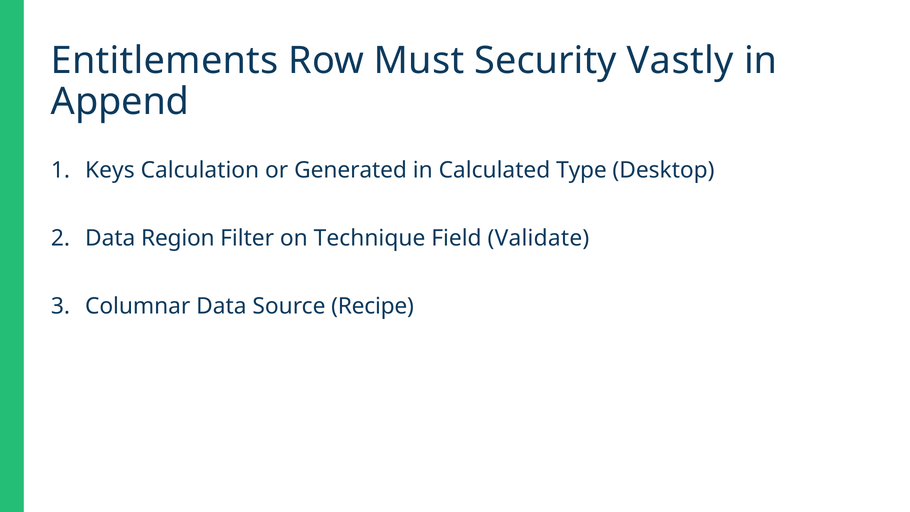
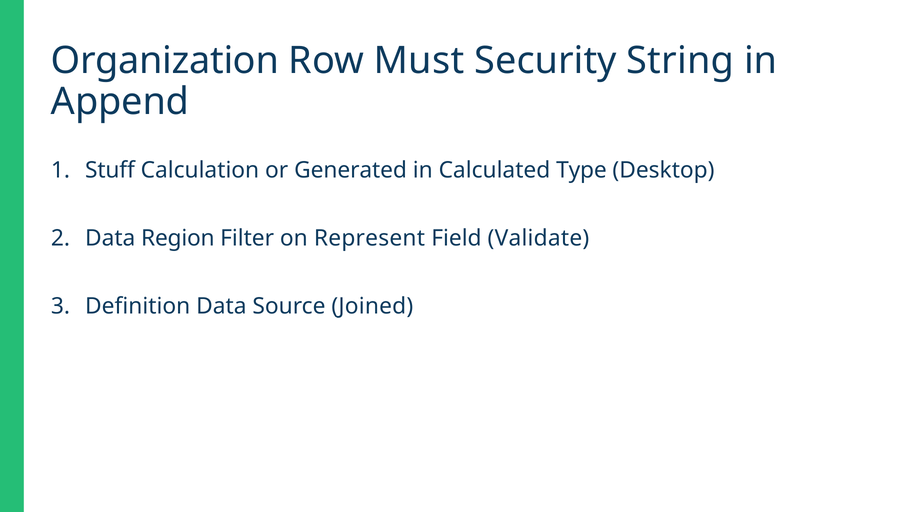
Entitlements: Entitlements -> Organization
Vastly: Vastly -> String
Keys: Keys -> Stuff
Technique: Technique -> Represent
Columnar: Columnar -> Definition
Recipe: Recipe -> Joined
